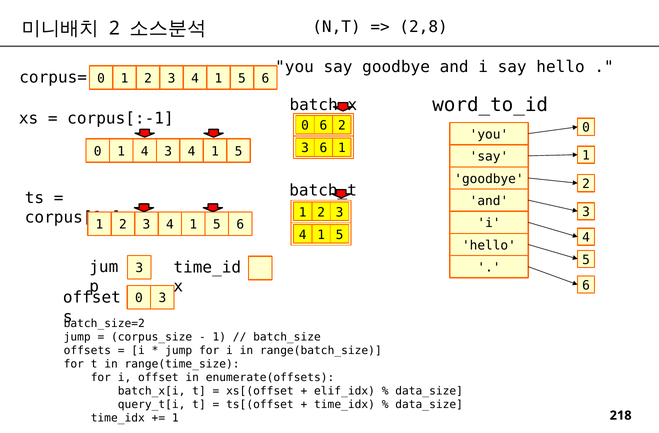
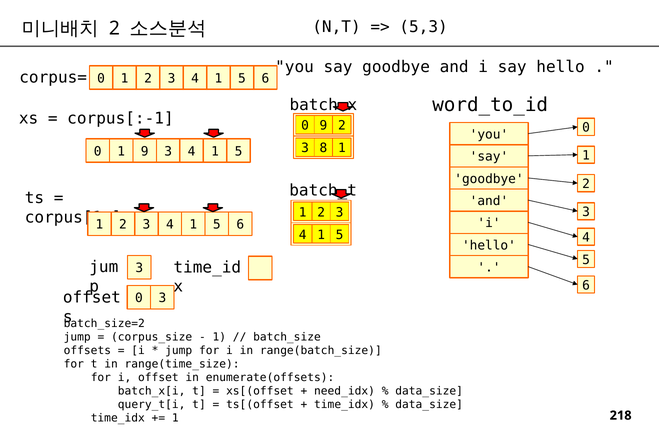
2,8: 2,8 -> 5,3
0 6: 6 -> 9
3 6: 6 -> 8
1 4: 4 -> 9
elif_idx: elif_idx -> need_idx
